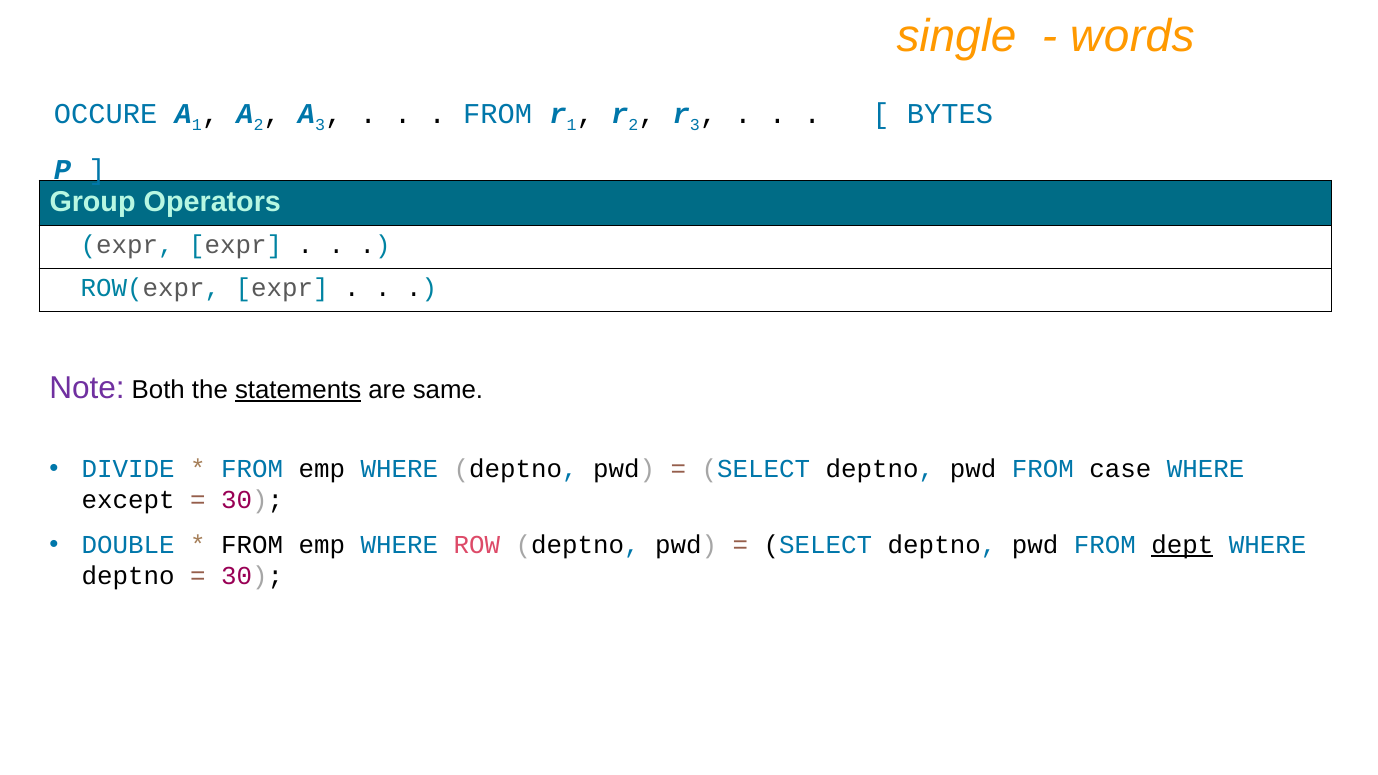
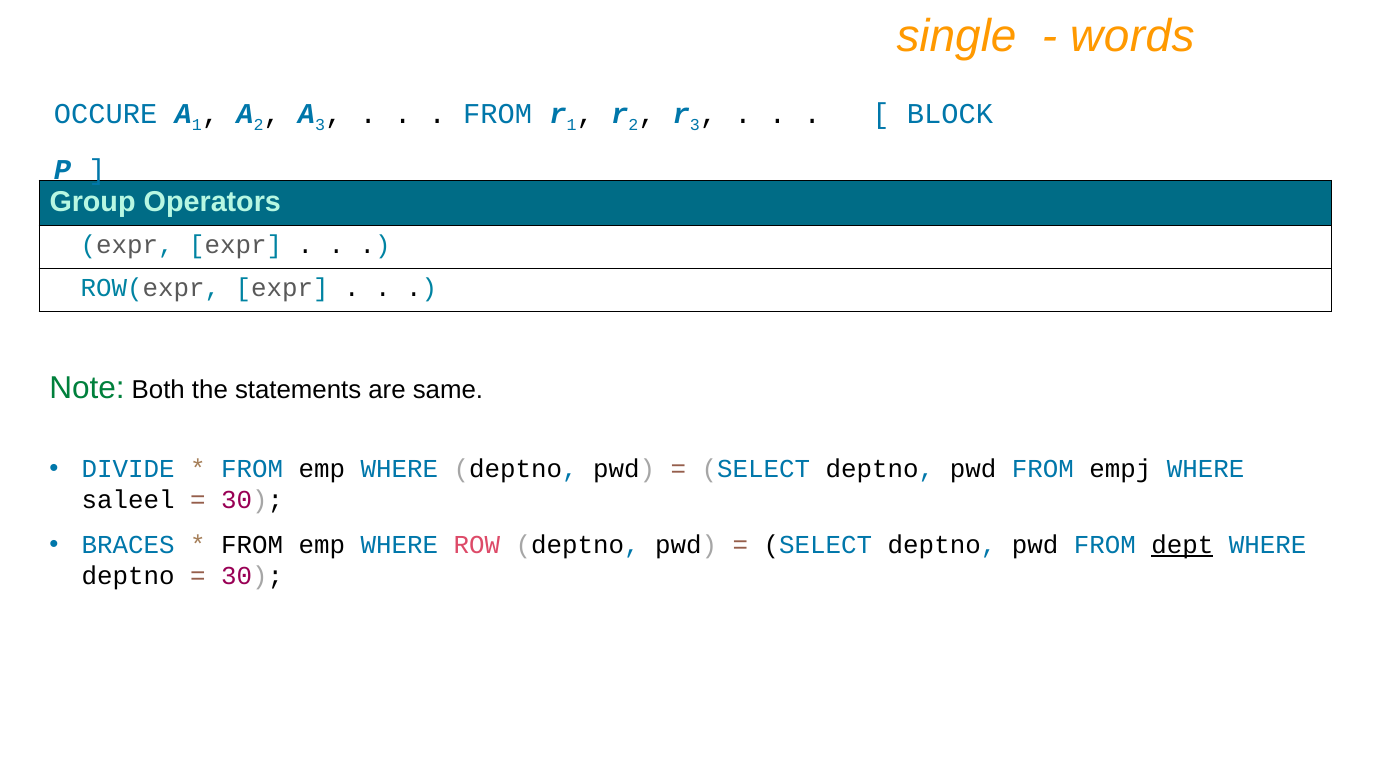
BYTES: BYTES -> BLOCK
Note colour: purple -> green
statements underline: present -> none
case: case -> empj
except: except -> saleel
DOUBLE: DOUBLE -> BRACES
